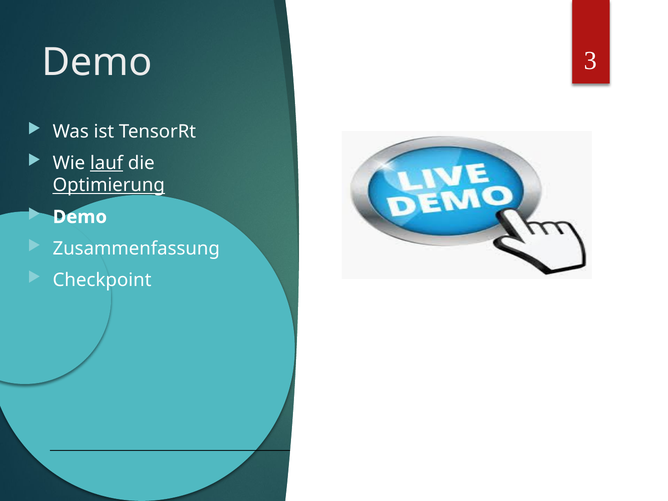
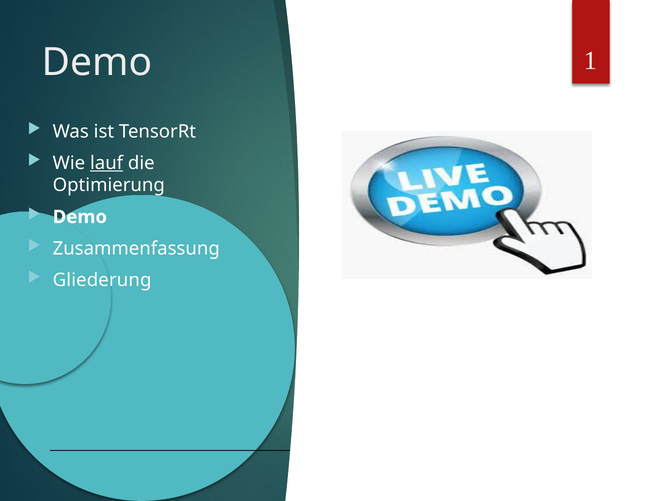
3: 3 -> 1
Optimierung underline: present -> none
Checkpoint: Checkpoint -> Gliederung
